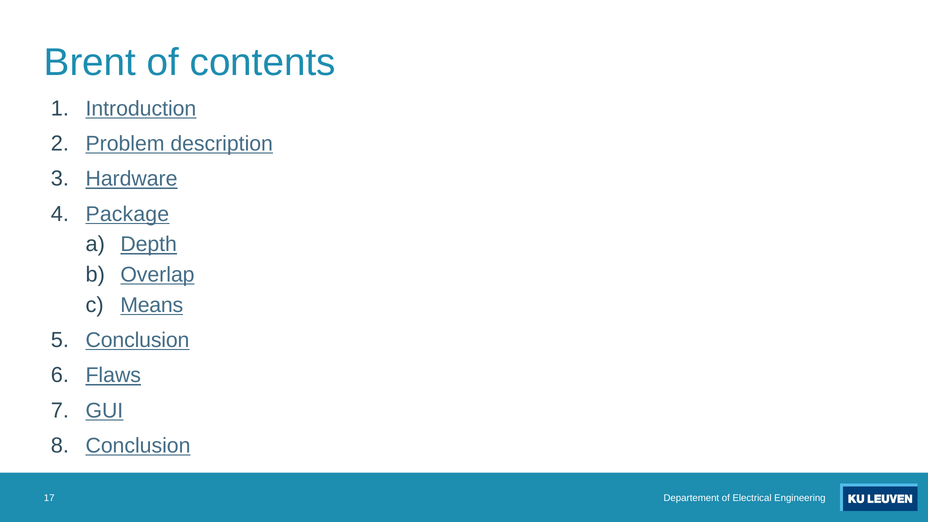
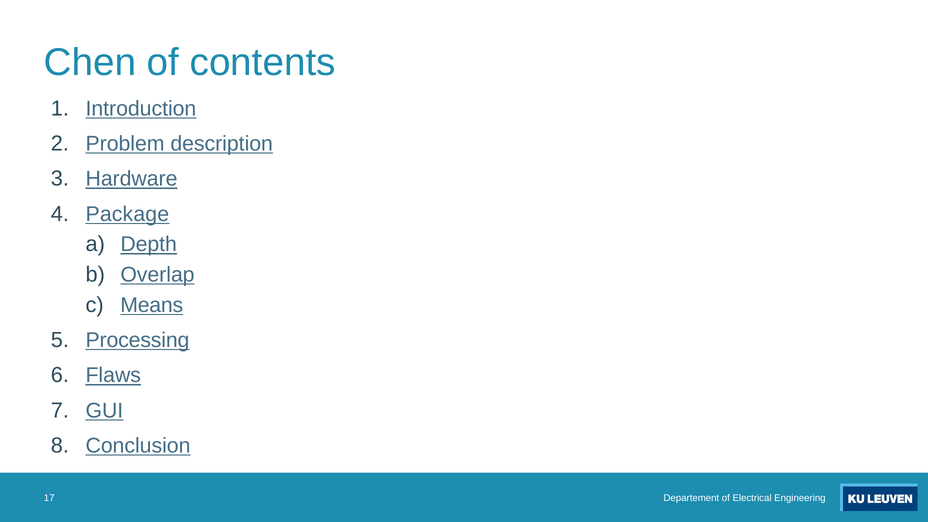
Brent: Brent -> Chen
Conclusion at (138, 340): Conclusion -> Processing
